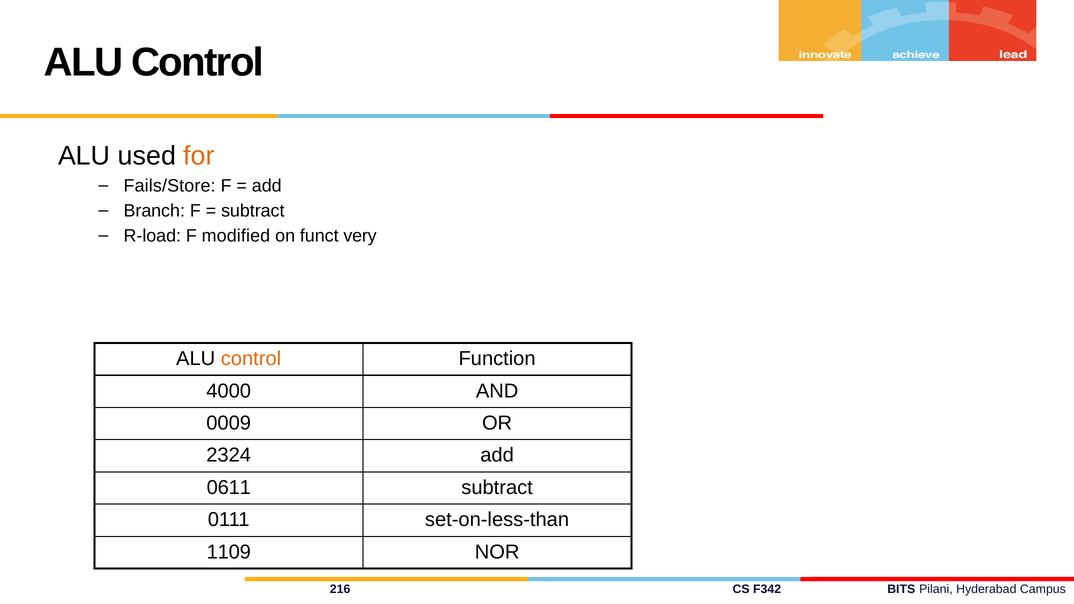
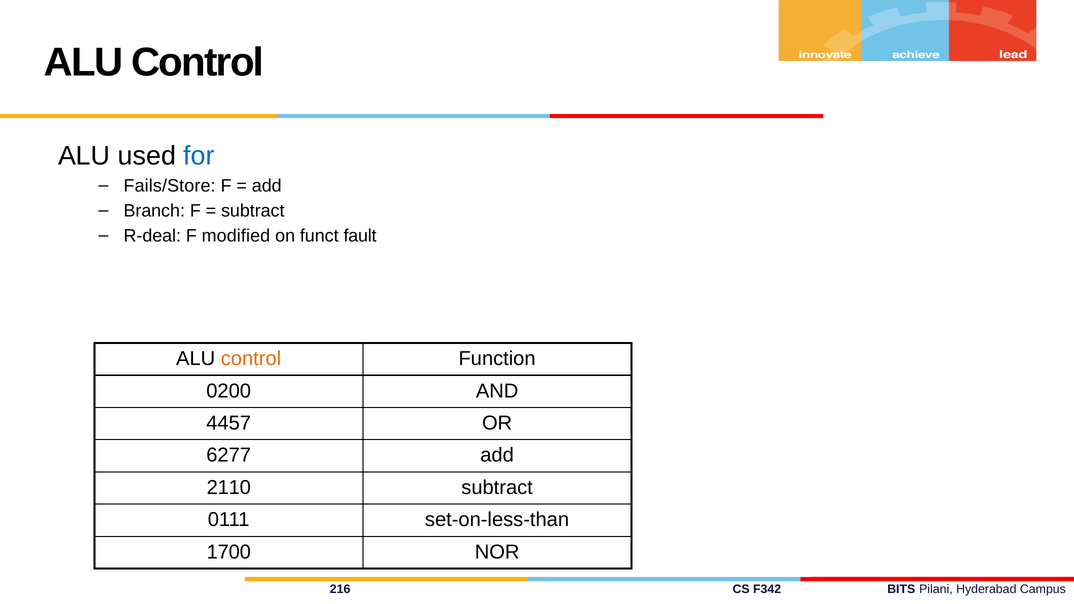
for colour: orange -> blue
R-load: R-load -> R-deal
very: very -> fault
4000: 4000 -> 0200
0009: 0009 -> 4457
2324: 2324 -> 6277
0611: 0611 -> 2110
1109: 1109 -> 1700
